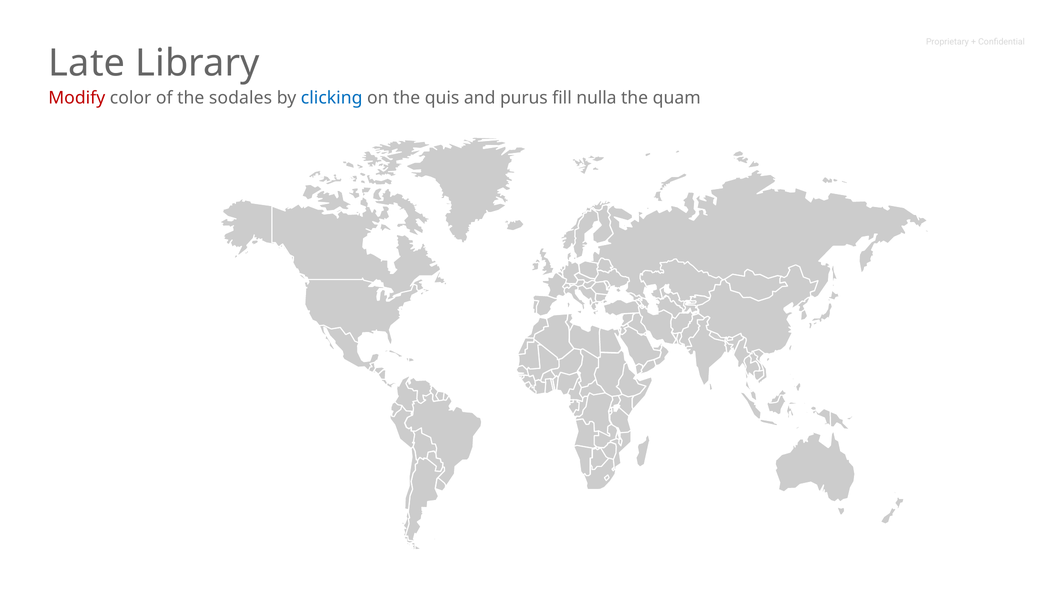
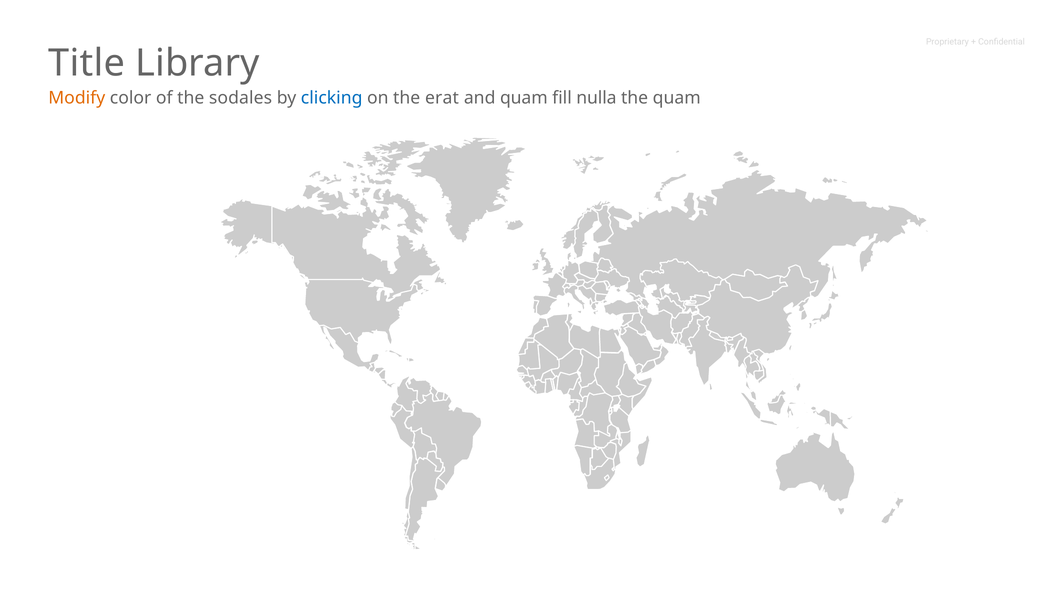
Late: Late -> Title
Modify colour: red -> orange
the quis: quis -> erat
and purus: purus -> quam
